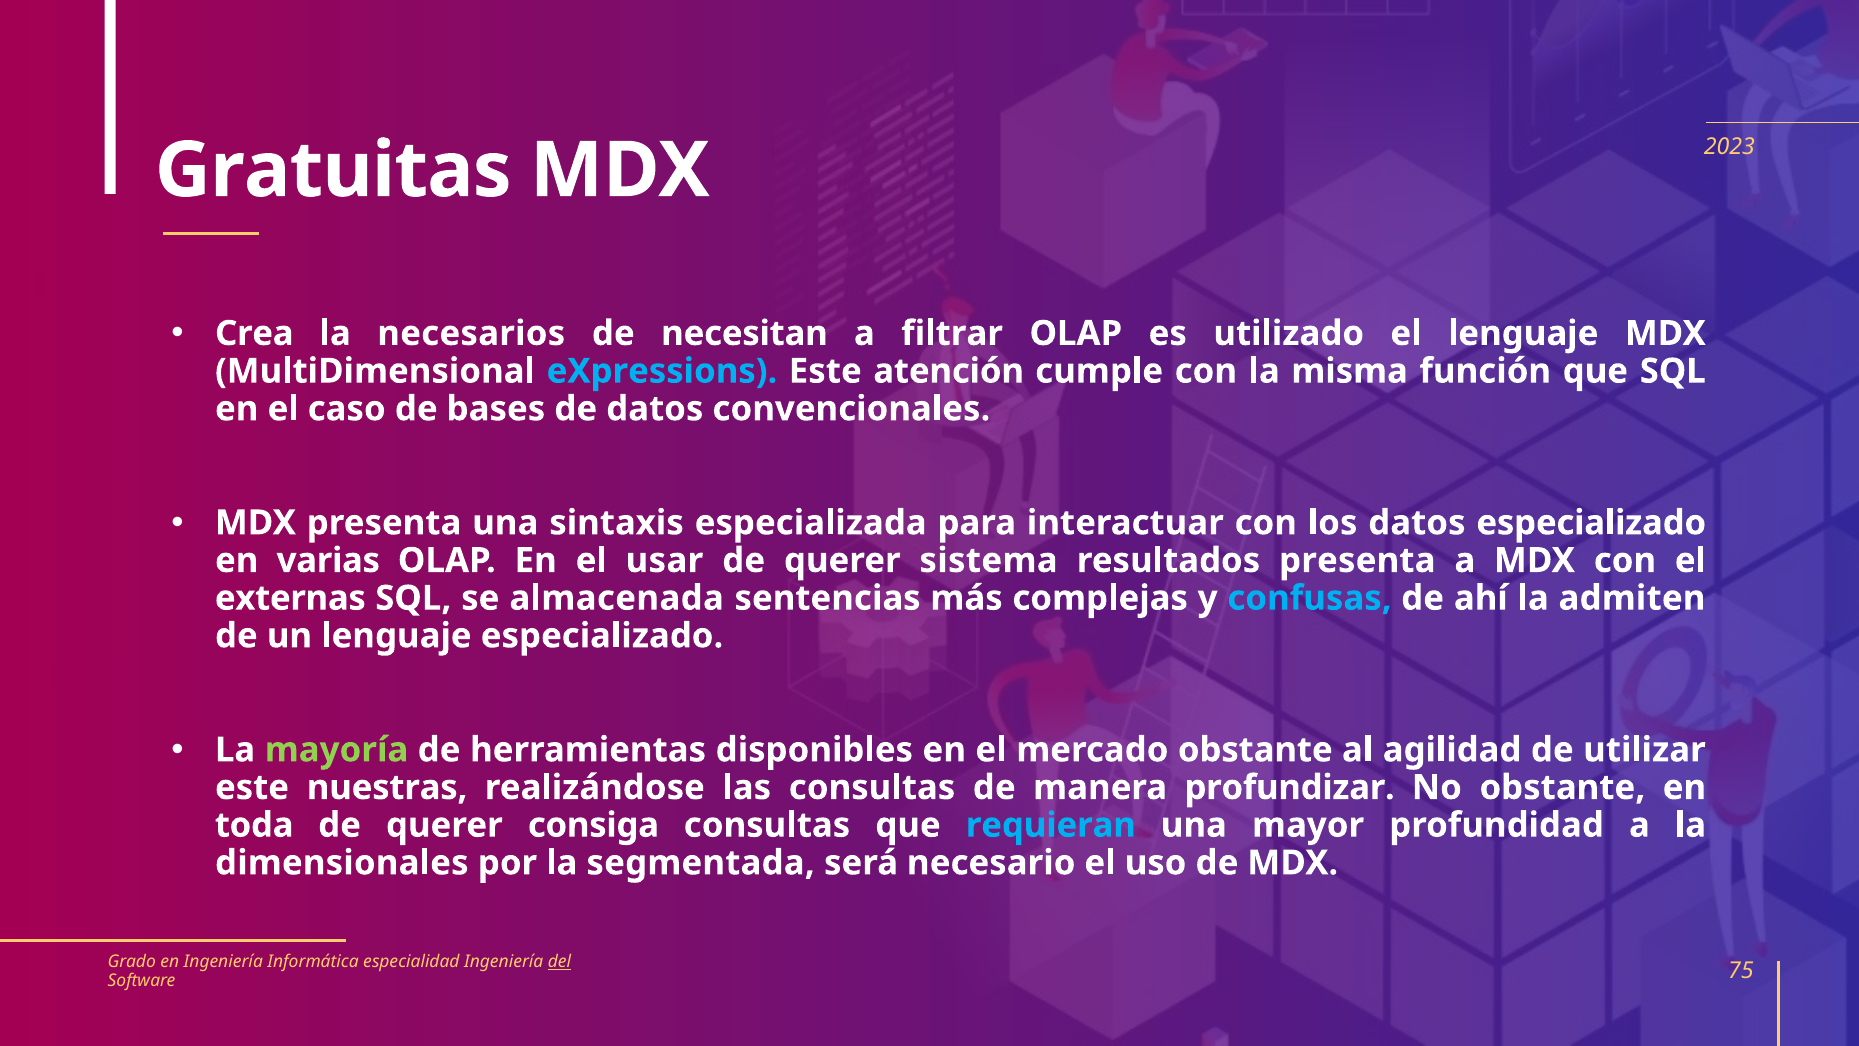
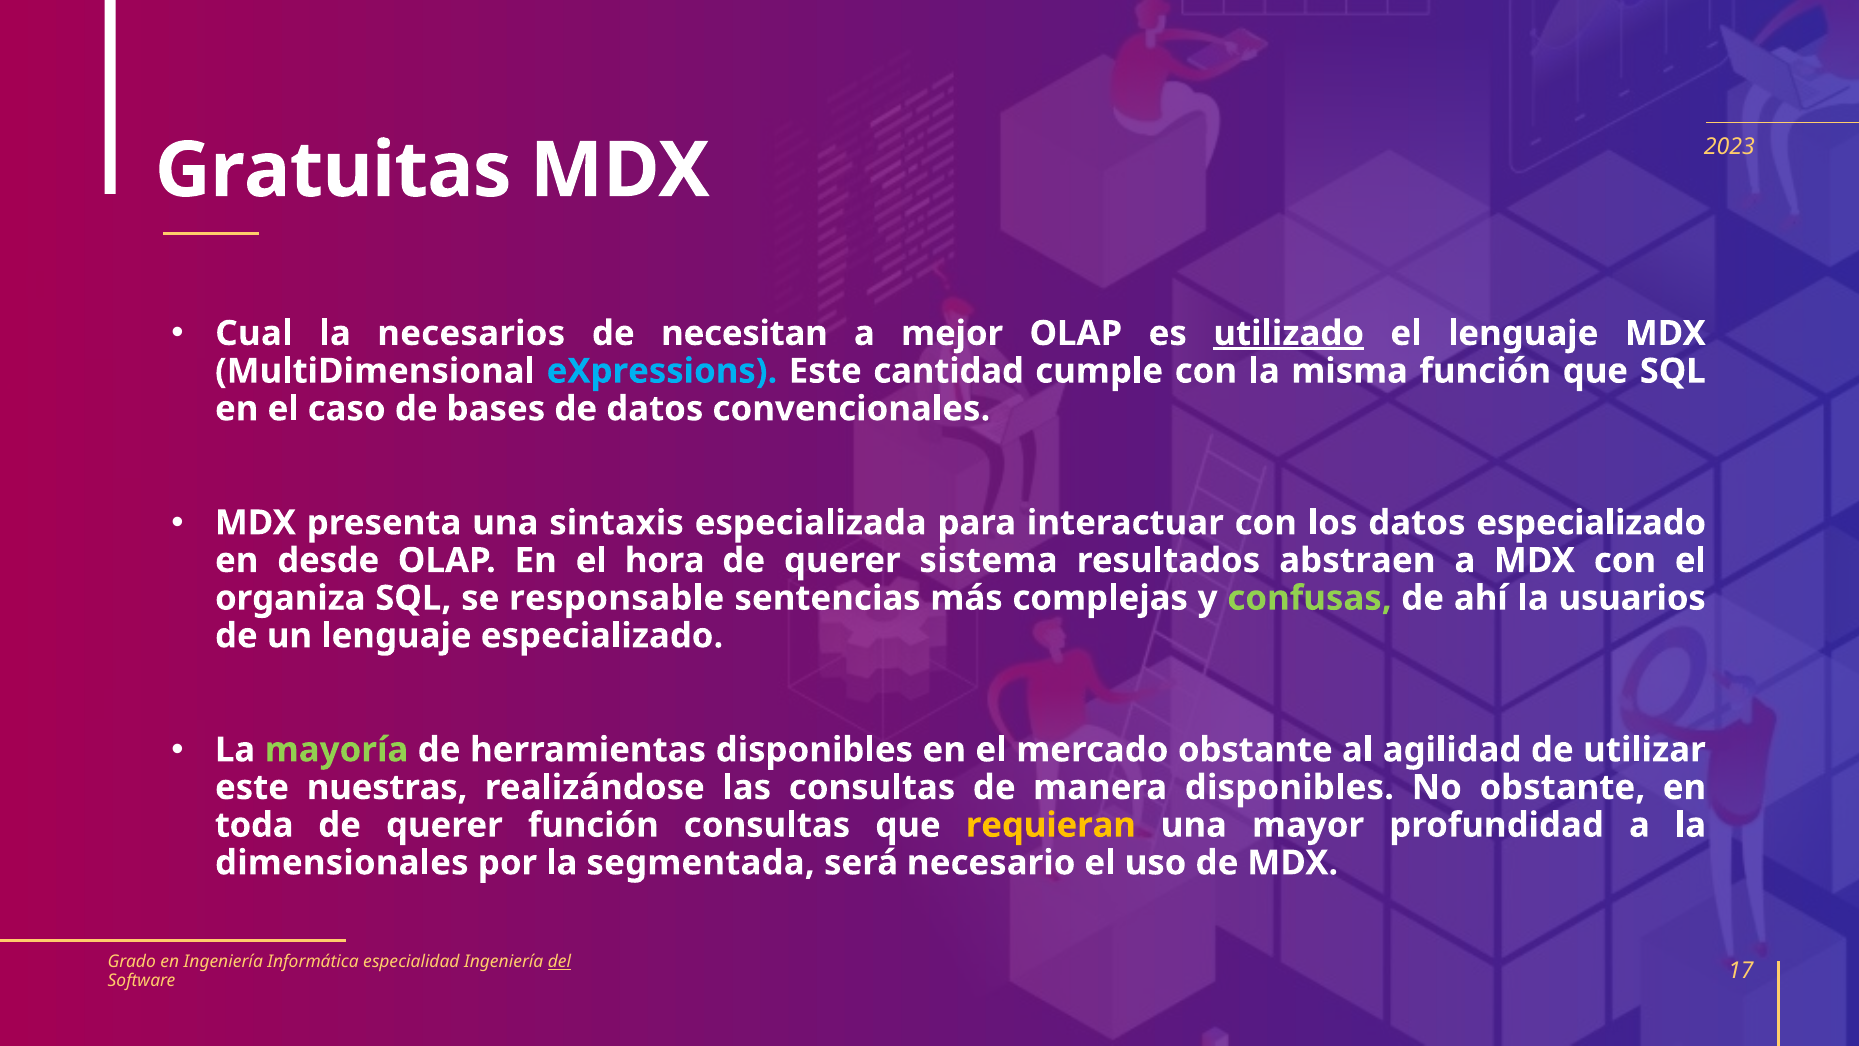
Crea: Crea -> Cual
filtrar: filtrar -> mejor
utilizado underline: none -> present
atención: atención -> cantidad
varias: varias -> desde
usar: usar -> hora
resultados presenta: presenta -> abstraen
externas: externas -> organiza
almacenada: almacenada -> responsable
confusas colour: light blue -> light green
admiten: admiten -> usuarios
manera profundizar: profundizar -> disponibles
querer consiga: consiga -> función
requieran colour: light blue -> yellow
75: 75 -> 17
